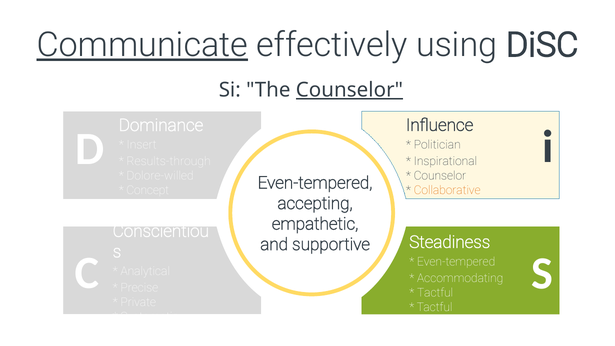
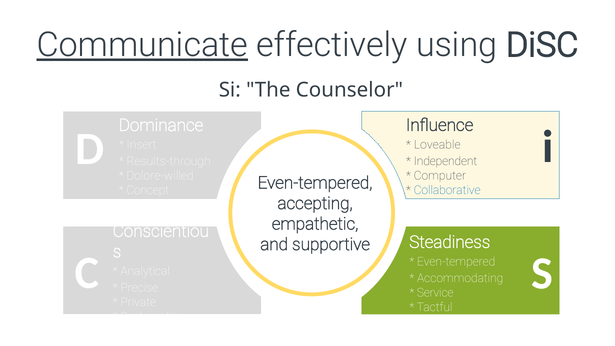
Counselor at (349, 90) underline: present -> none
Politician: Politician -> Loveable
Inspirational: Inspirational -> Independent
Counselor at (440, 176): Counselor -> Computer
Collaborative colour: orange -> blue
Tactful at (435, 293): Tactful -> Service
